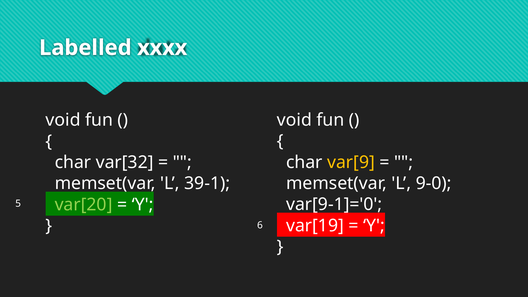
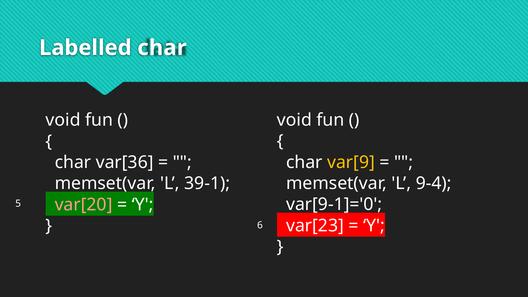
Labelled xxxx: xxxx -> char
var[32: var[32 -> var[36
9-0: 9-0 -> 9-4
var[20 colour: light green -> pink
var[19: var[19 -> var[23
